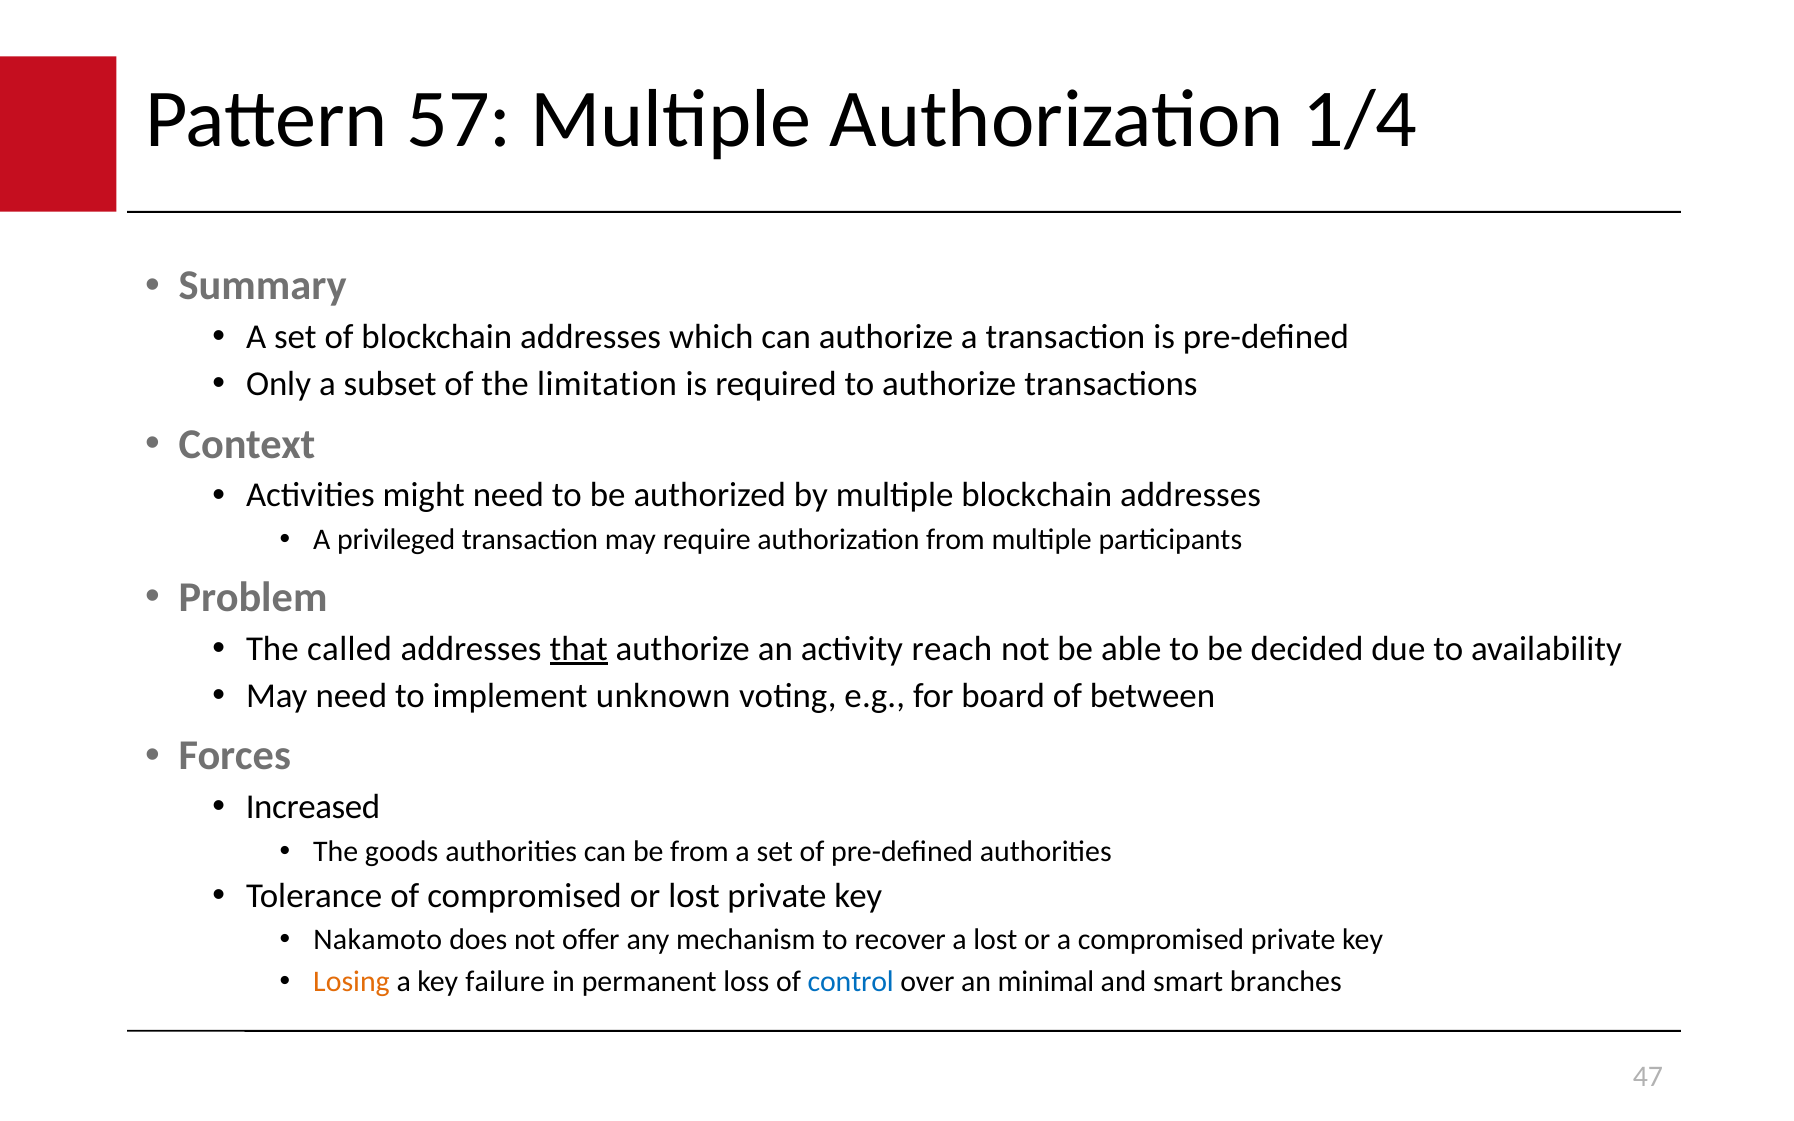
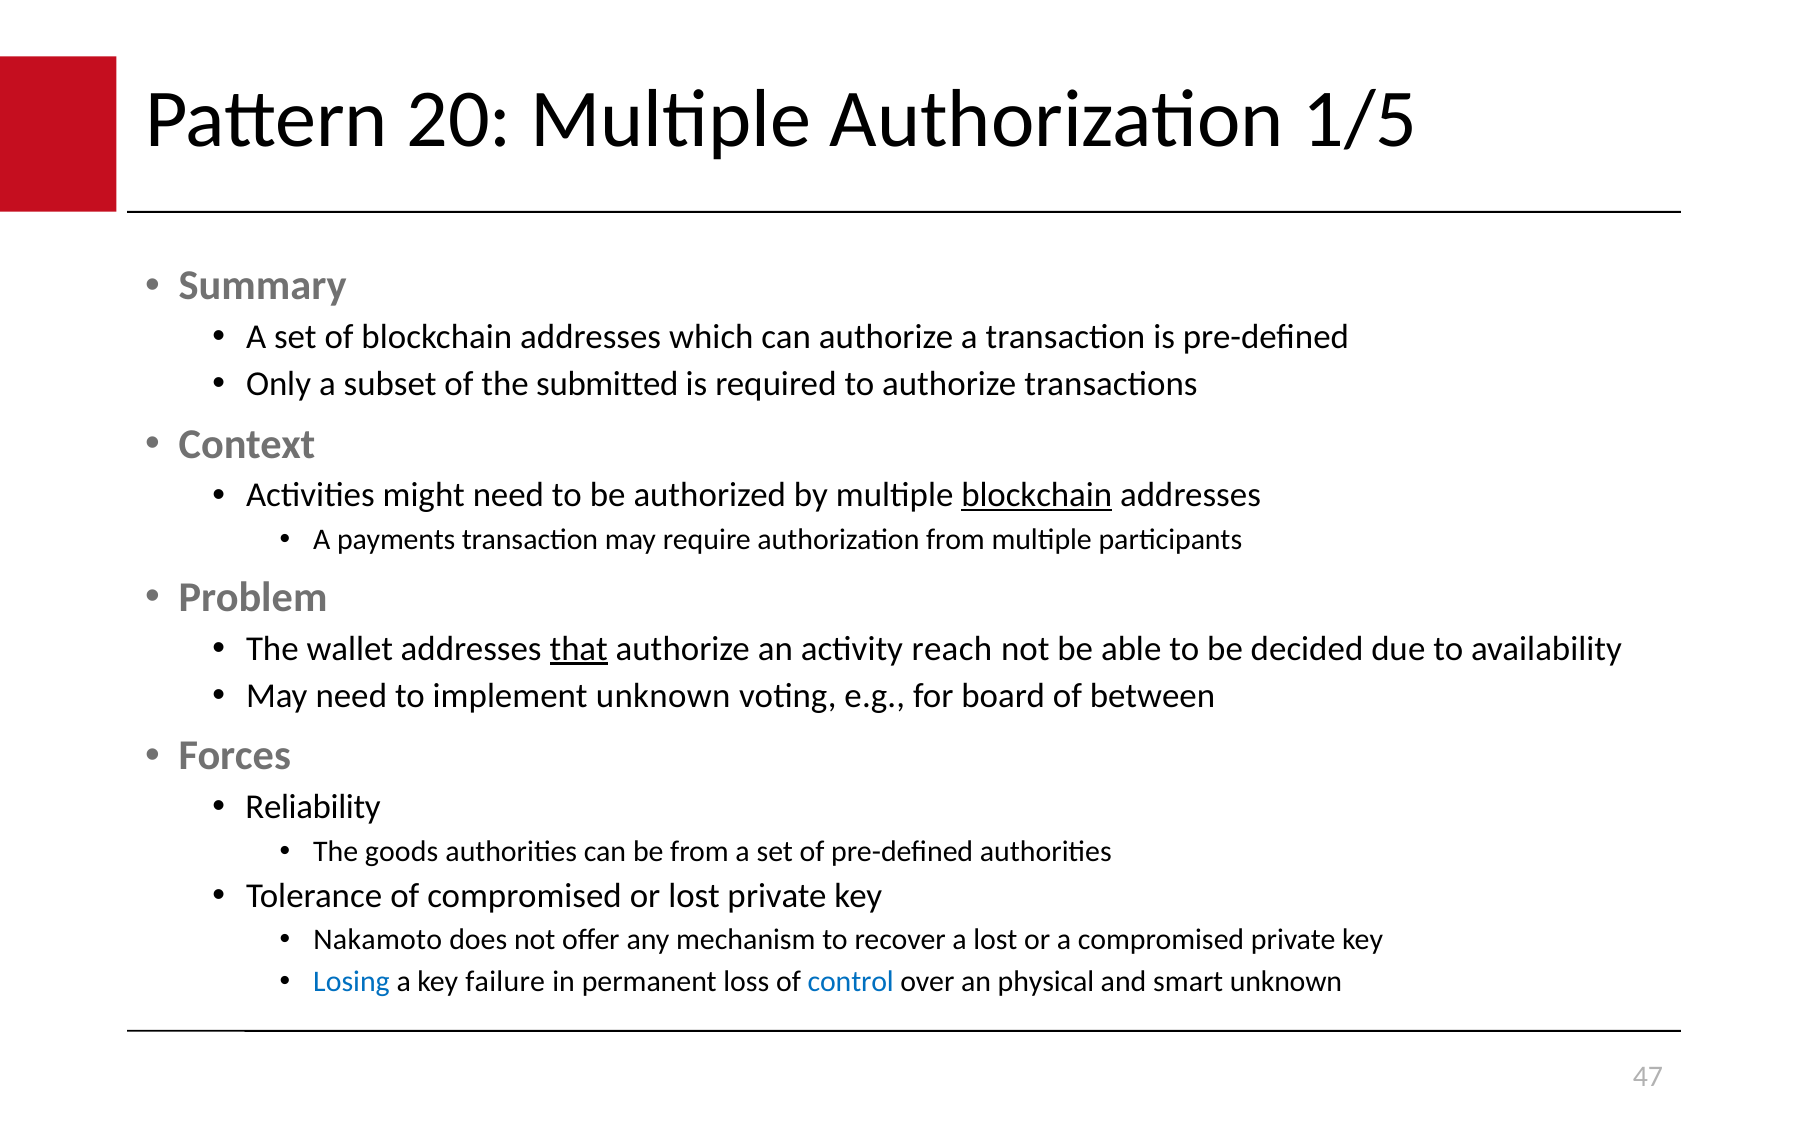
57: 57 -> 20
1/4: 1/4 -> 1/5
limitation: limitation -> submitted
blockchain at (1037, 496) underline: none -> present
privileged: privileged -> payments
called: called -> wallet
Increased: Increased -> Reliability
Losing colour: orange -> blue
minimal: minimal -> physical
smart branches: branches -> unknown
